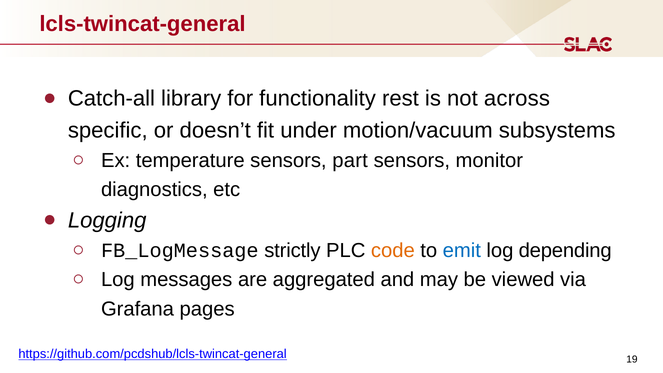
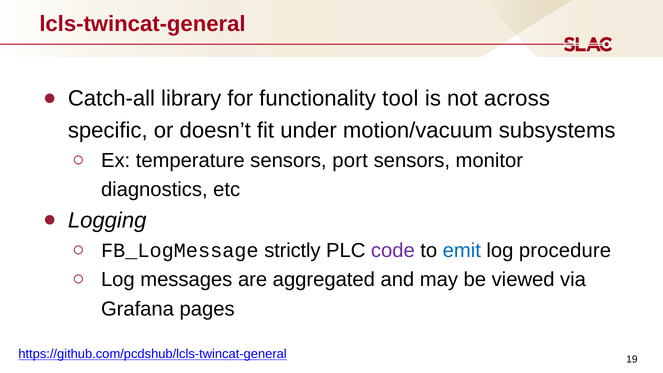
rest: rest -> tool
part: part -> port
code colour: orange -> purple
depending: depending -> procedure
